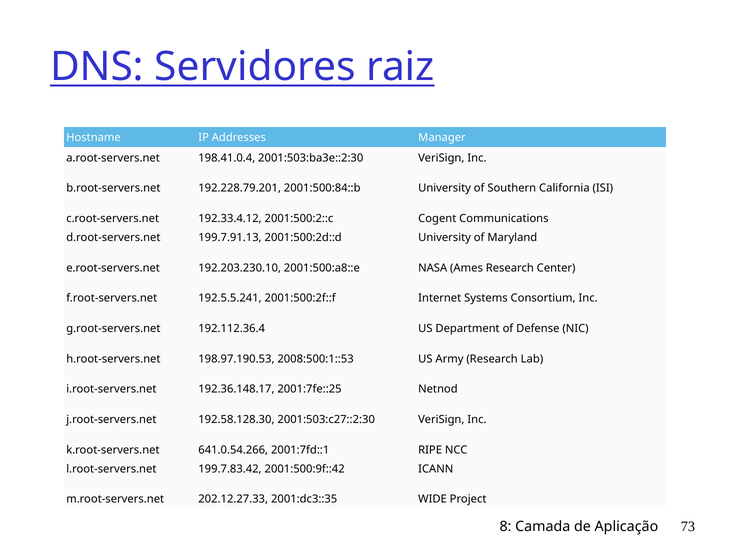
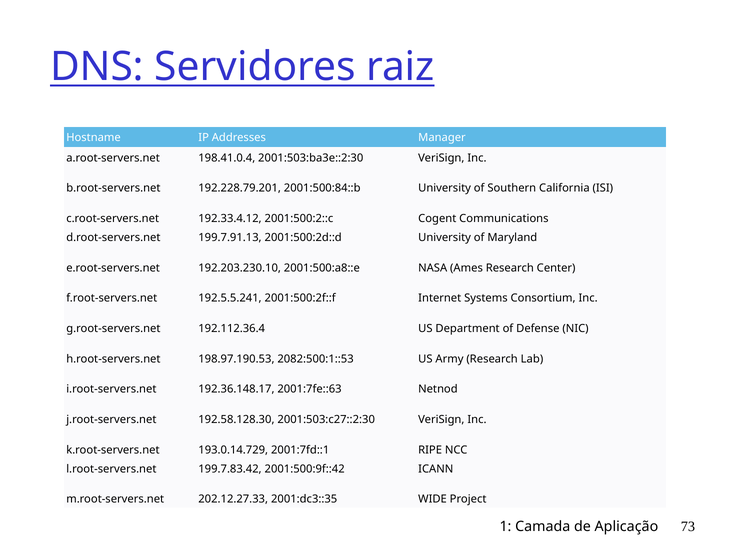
2008:500:1::53: 2008:500:1::53 -> 2082:500:1::53
2001:7fe::25: 2001:7fe::25 -> 2001:7fe::63
641.0.54.266: 641.0.54.266 -> 193.0.14.729
8: 8 -> 1
